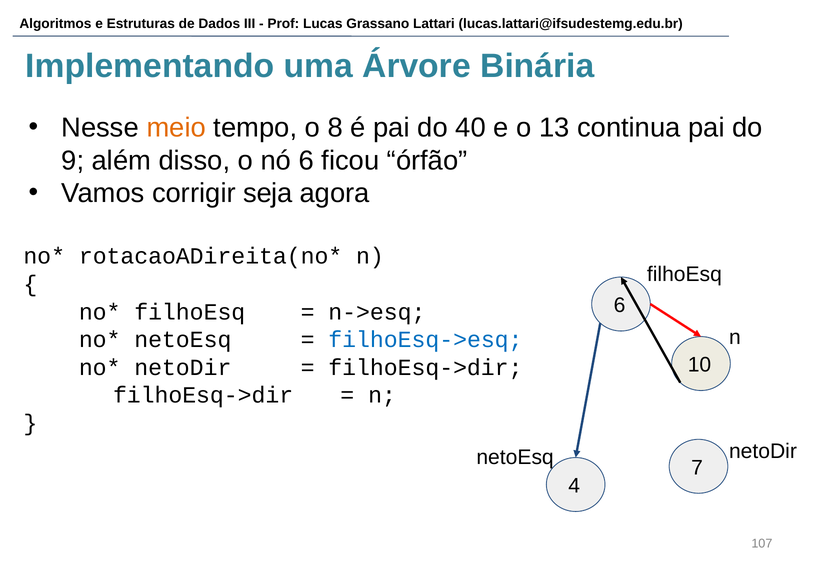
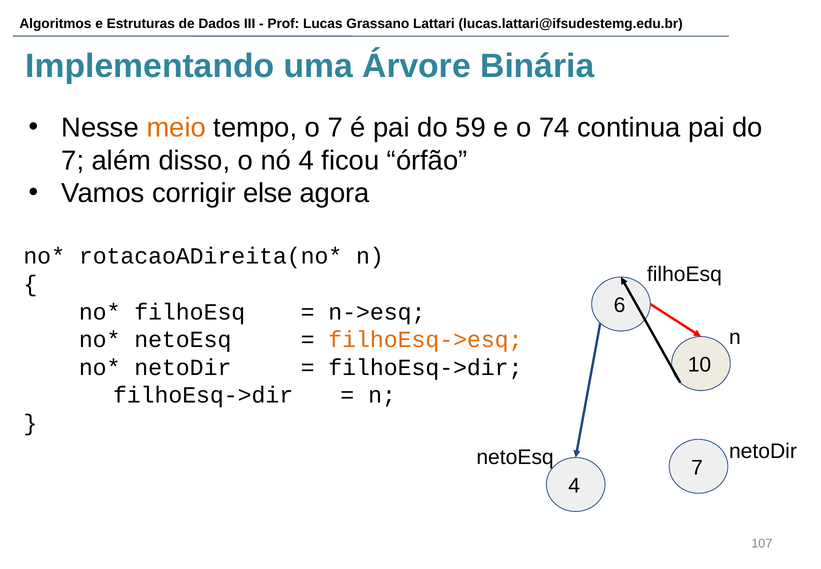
o 8: 8 -> 7
40: 40 -> 59
13: 13 -> 74
9 at (73, 160): 9 -> 7
nó 6: 6 -> 4
seja: seja -> else
filhoEsq->esq colour: blue -> orange
